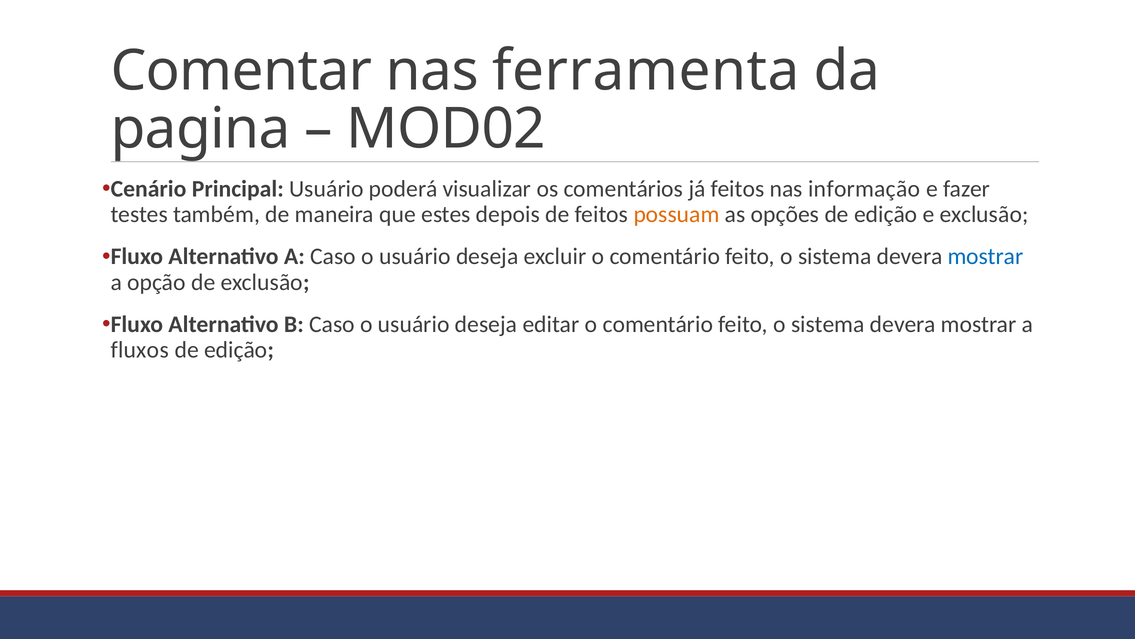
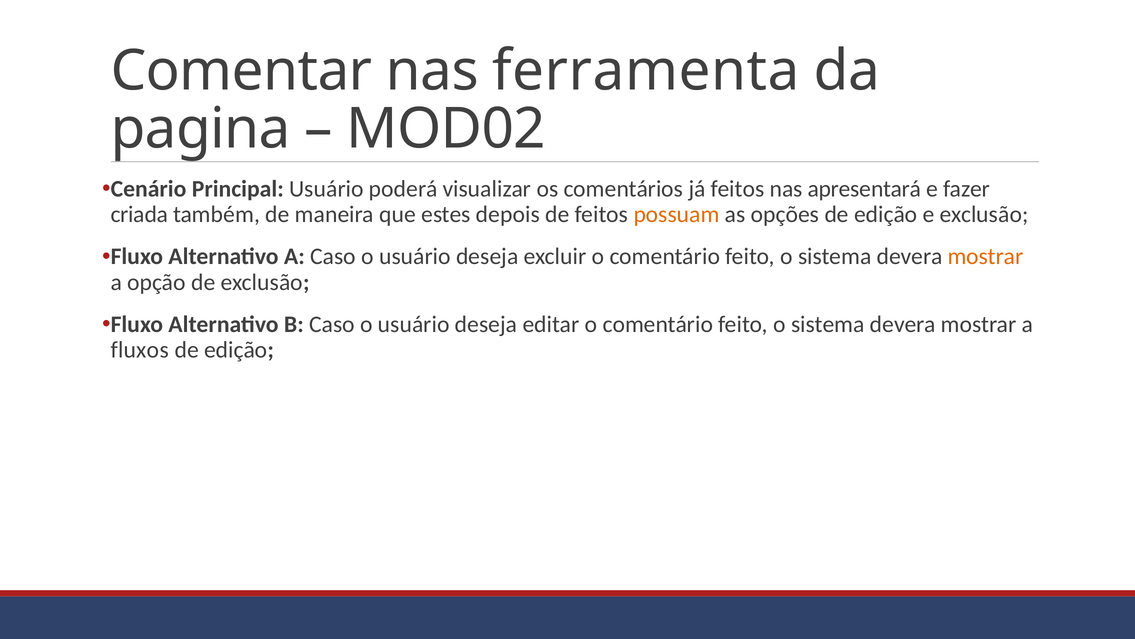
informação: informação -> apresentará
testes: testes -> criada
mostrar at (986, 256) colour: blue -> orange
